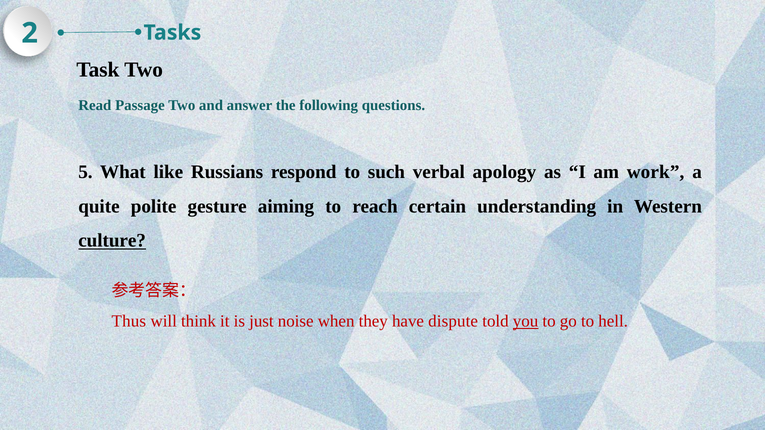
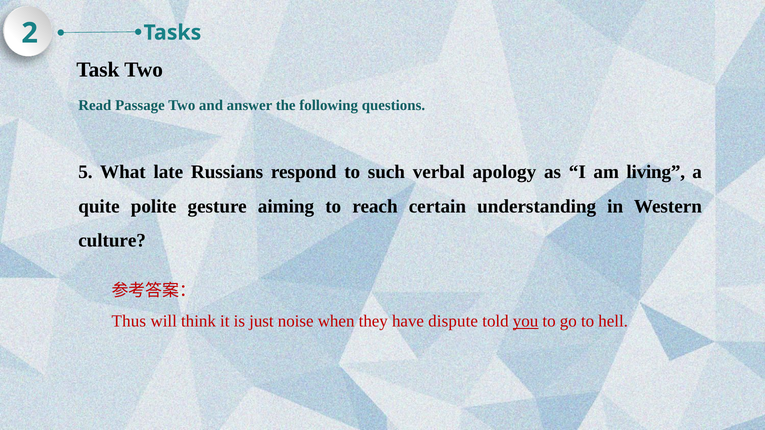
like: like -> late
work: work -> living
culture underline: present -> none
